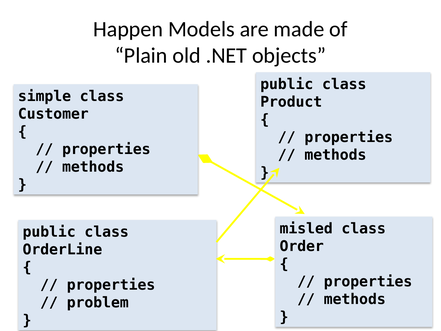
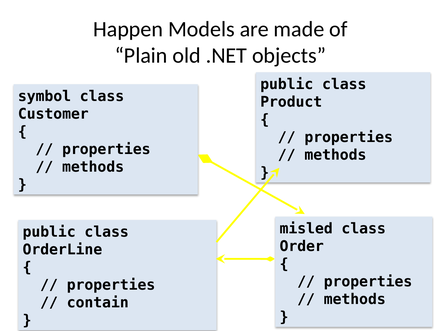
simple: simple -> symbol
problem: problem -> contain
